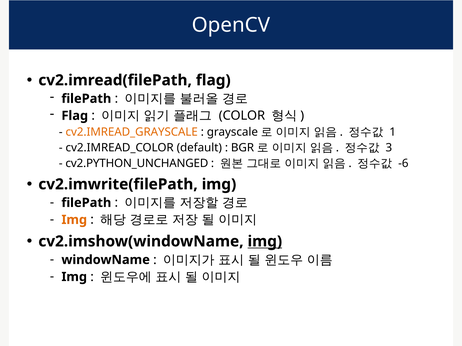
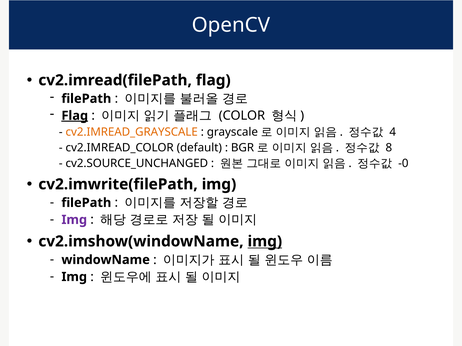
Flag at (75, 116) underline: none -> present
1: 1 -> 4
3: 3 -> 8
cv2.PYTHON_UNCHANGED: cv2.PYTHON_UNCHANGED -> cv2.SOURCE_UNCHANGED
-6: -6 -> -0
Img at (74, 220) colour: orange -> purple
